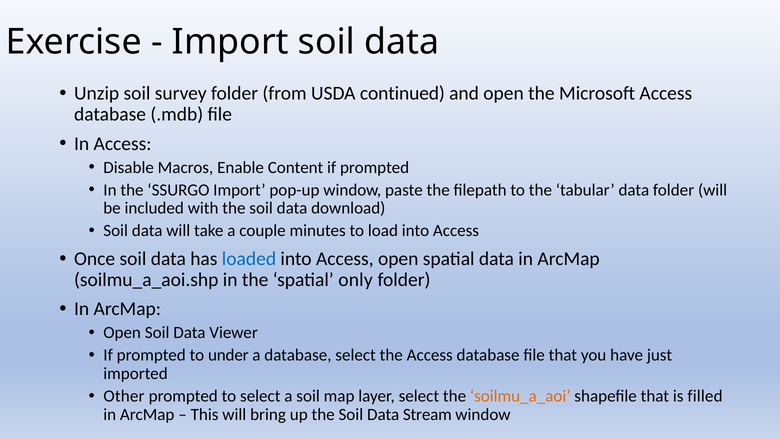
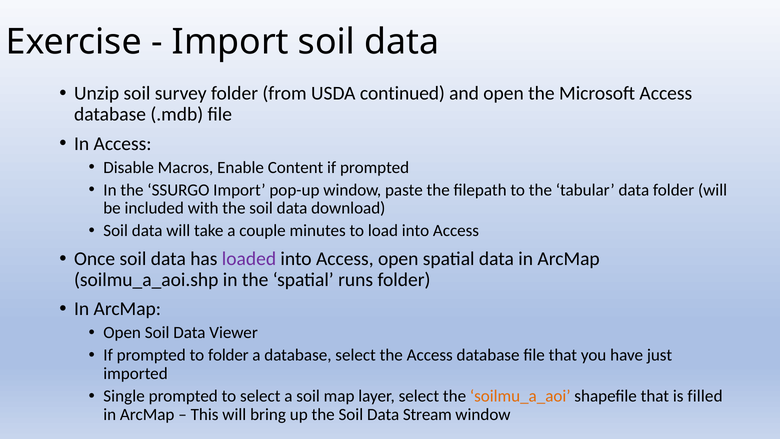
loaded colour: blue -> purple
only: only -> runs
to under: under -> folder
Other: Other -> Single
